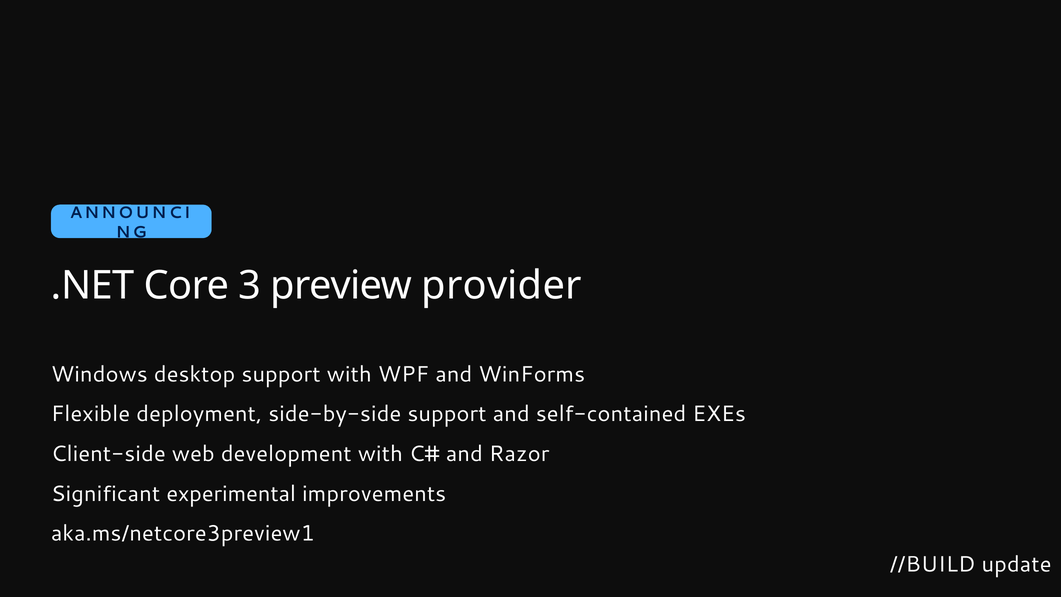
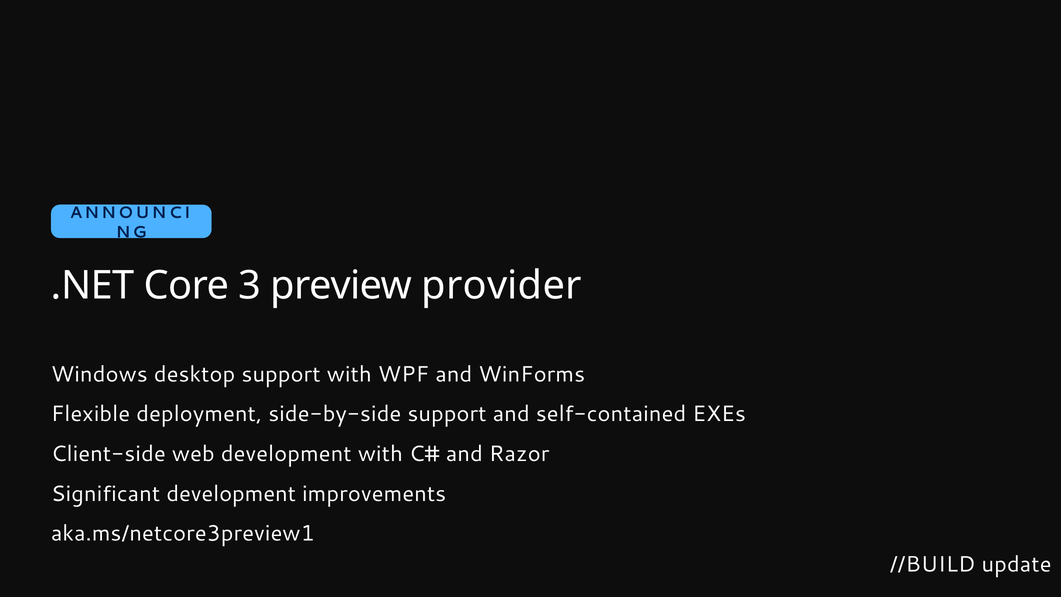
Significant experimental: experimental -> development
